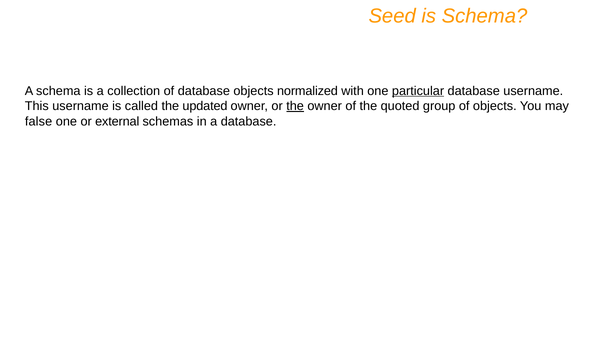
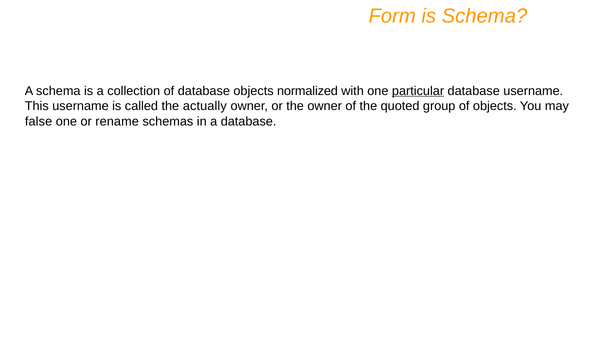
Seed: Seed -> Form
updated: updated -> actually
the at (295, 106) underline: present -> none
external: external -> rename
